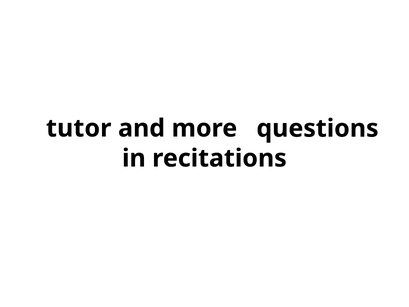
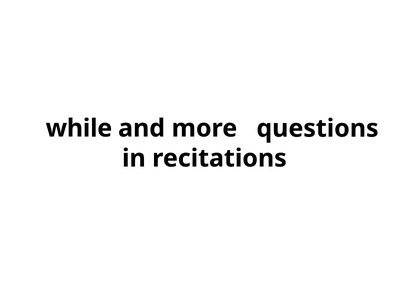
tutor: tutor -> while
